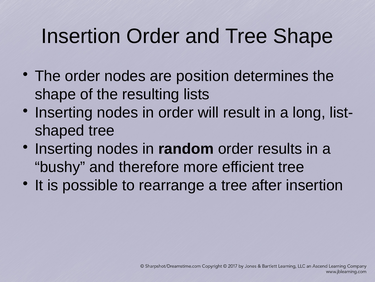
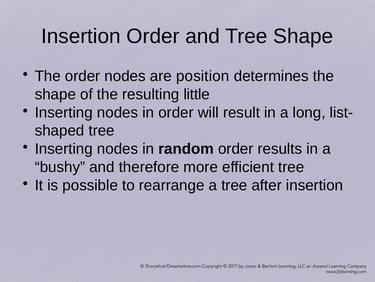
lists: lists -> little
